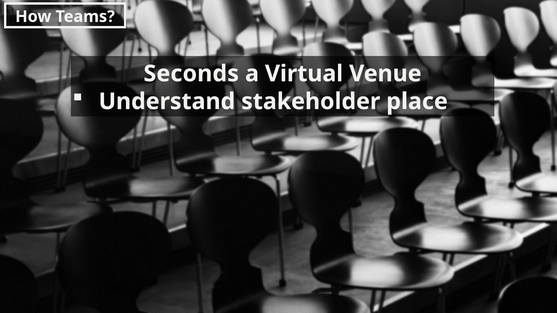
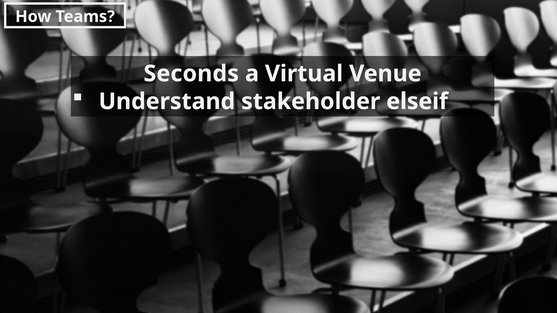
place: place -> elseif
